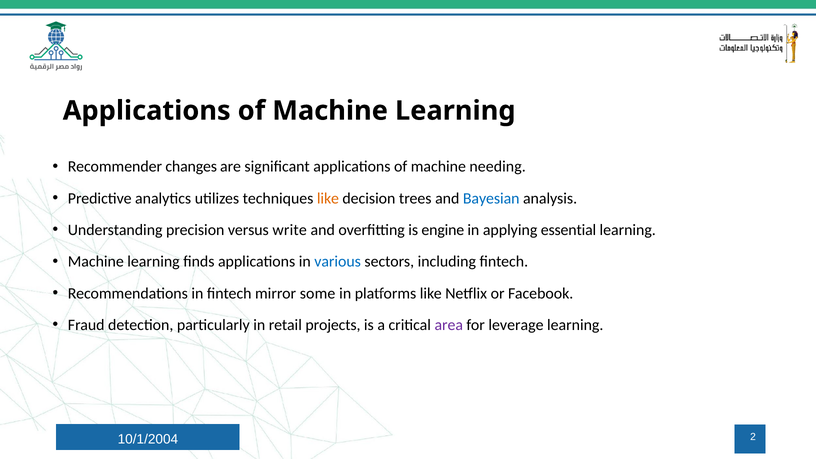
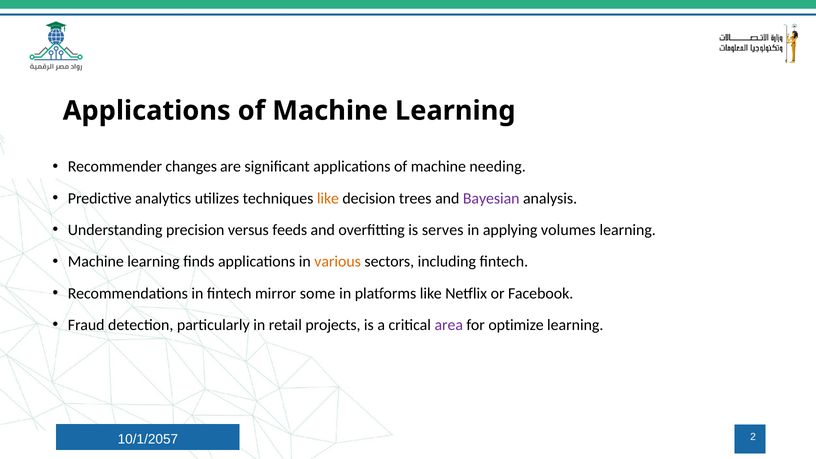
Bayesian colour: blue -> purple
write: write -> feeds
engine: engine -> serves
essential: essential -> volumes
various colour: blue -> orange
leverage: leverage -> optimize
10/1/2004: 10/1/2004 -> 10/1/2057
